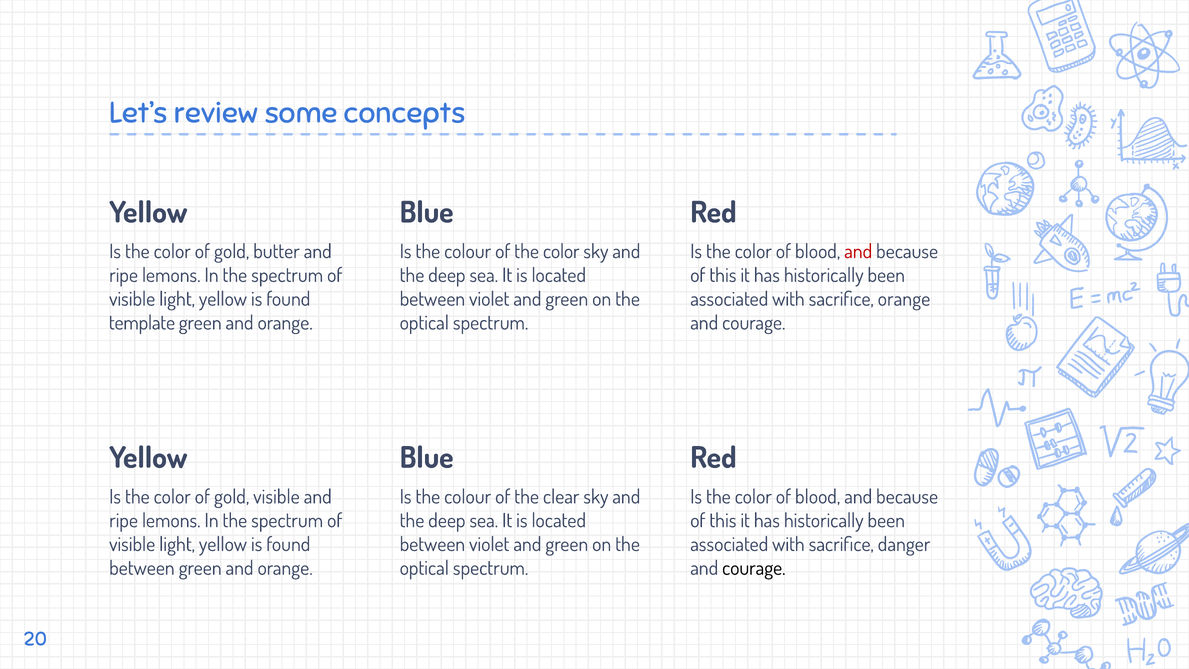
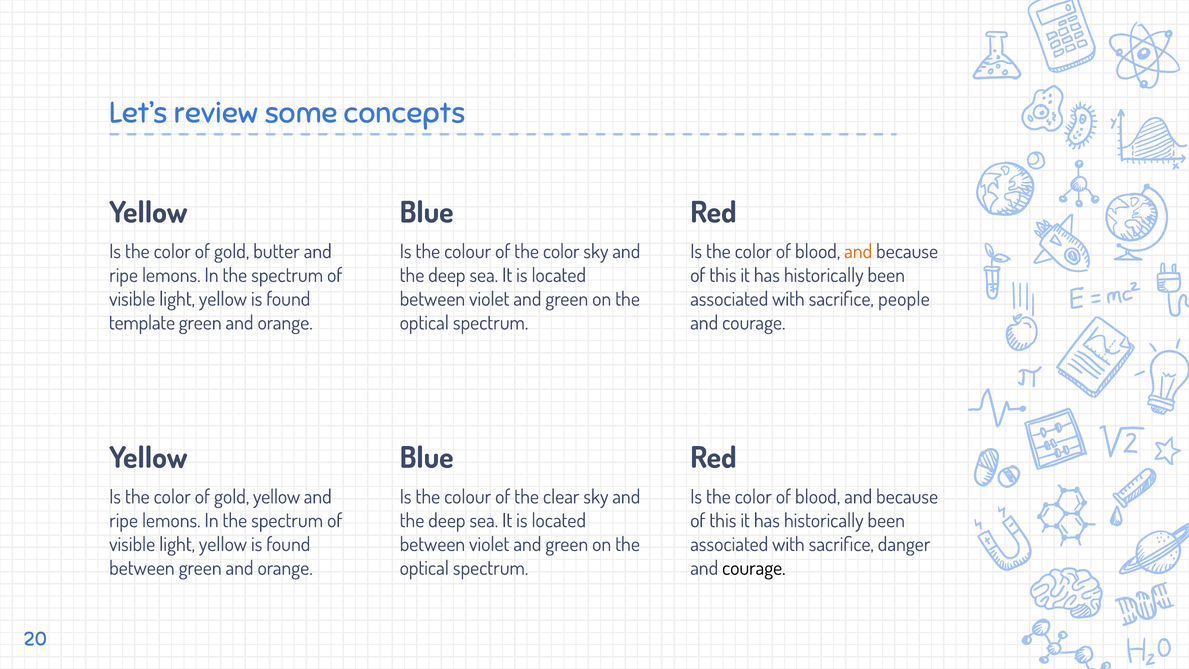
and at (858, 252) colour: red -> orange
sacrifice orange: orange -> people
gold visible: visible -> yellow
